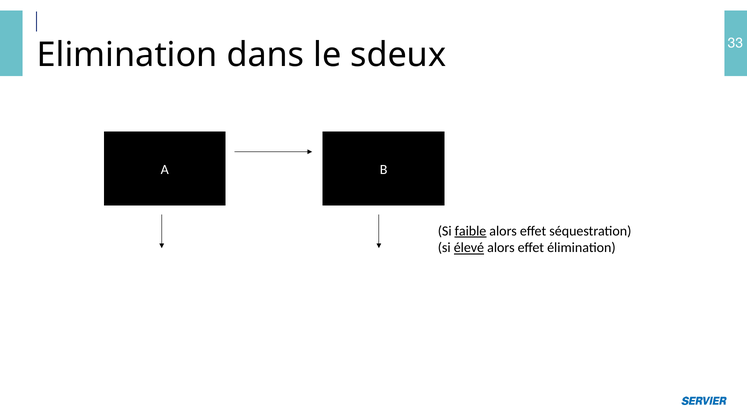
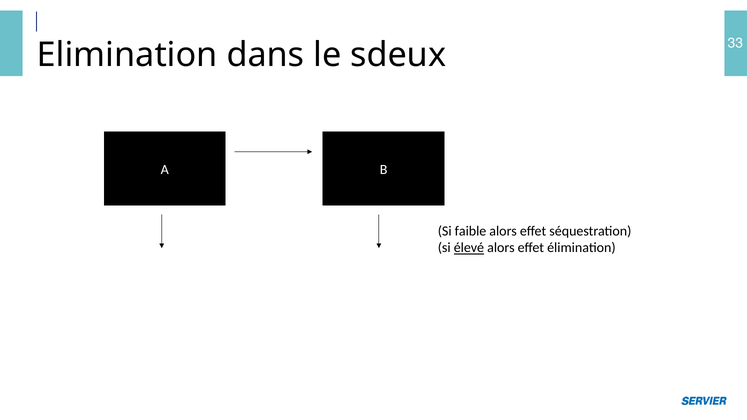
faible underline: present -> none
